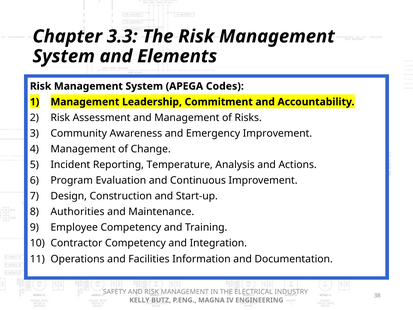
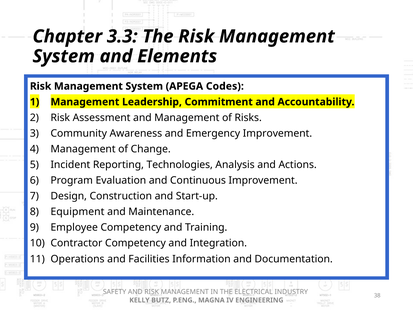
Temperature: Temperature -> Technologies
Authorities: Authorities -> Equipment
